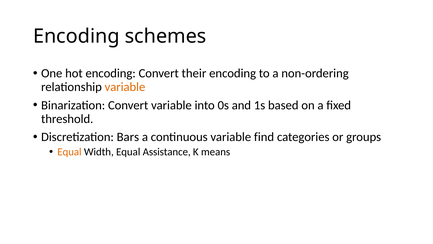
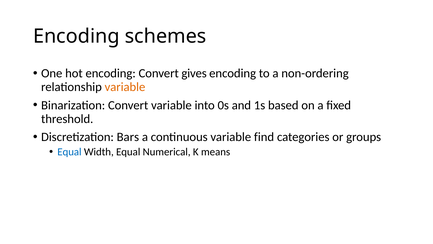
their: their -> gives
Equal at (69, 152) colour: orange -> blue
Assistance: Assistance -> Numerical
